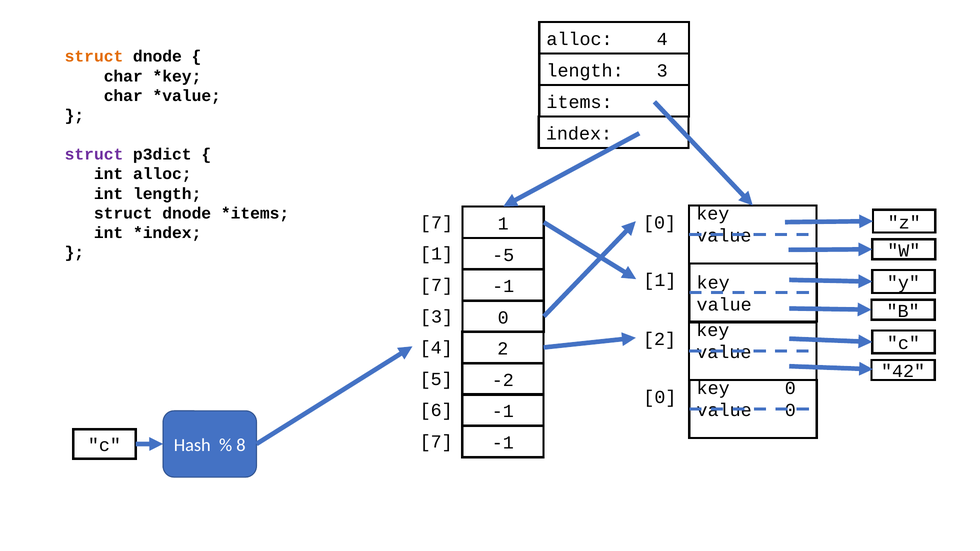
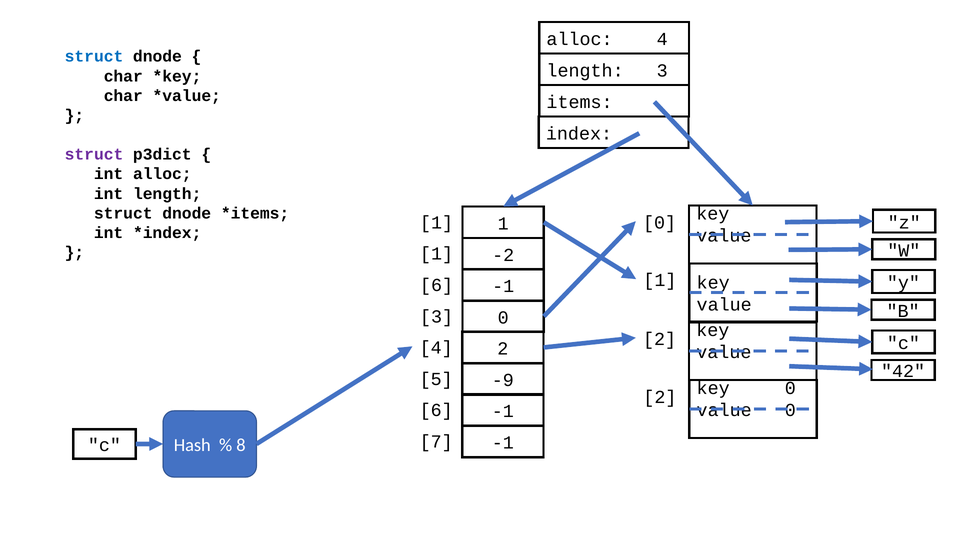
struct at (94, 57) colour: orange -> blue
7 at (437, 223): 7 -> 1
-5: -5 -> -2
7 at (437, 285): 7 -> 6
-2: -2 -> -9
0 at (660, 397): 0 -> 2
